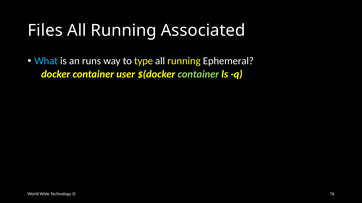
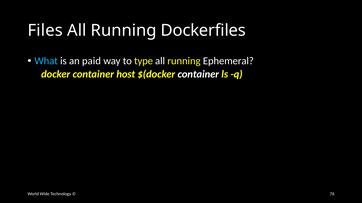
Associated: Associated -> Dockerfiles
runs: runs -> paid
user: user -> host
container at (198, 74) colour: light green -> white
